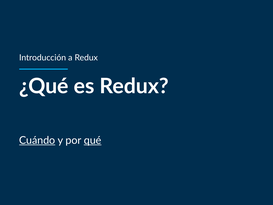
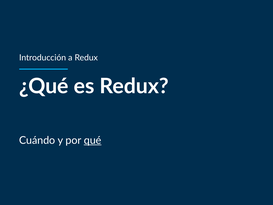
Cuándo underline: present -> none
